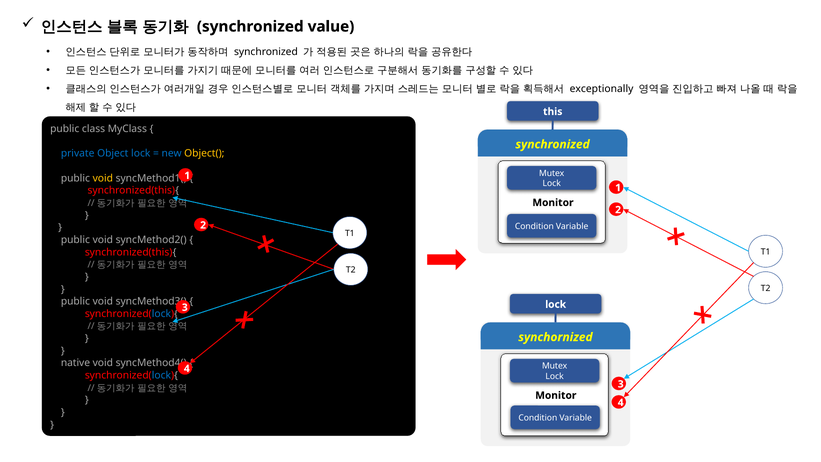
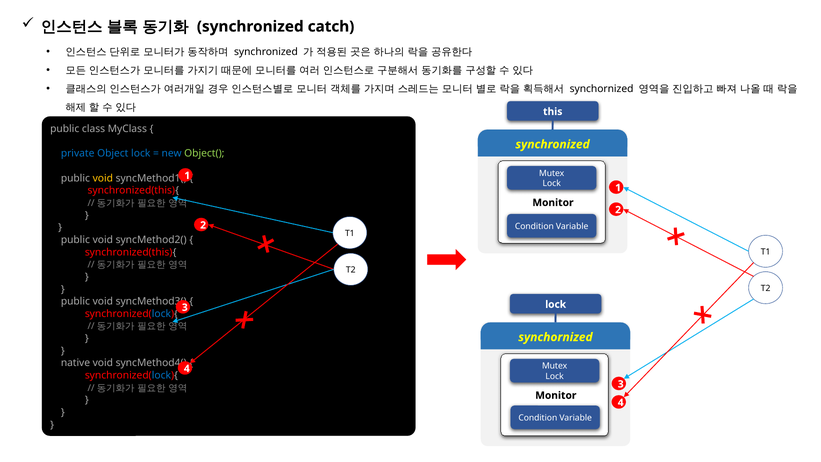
value: value -> catch
exceptionally at (602, 89): exceptionally -> synchornized
Object( colour: yellow -> light green
